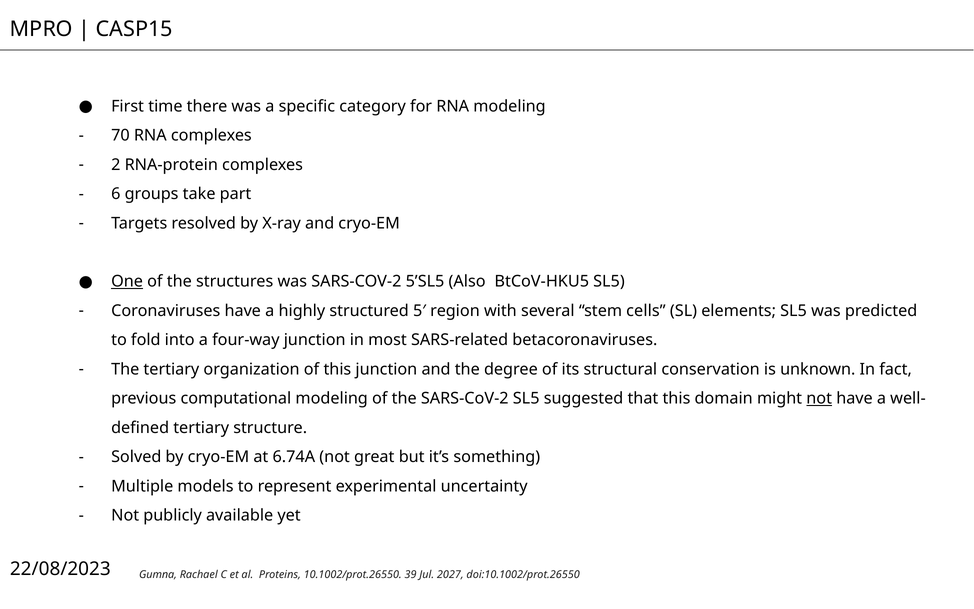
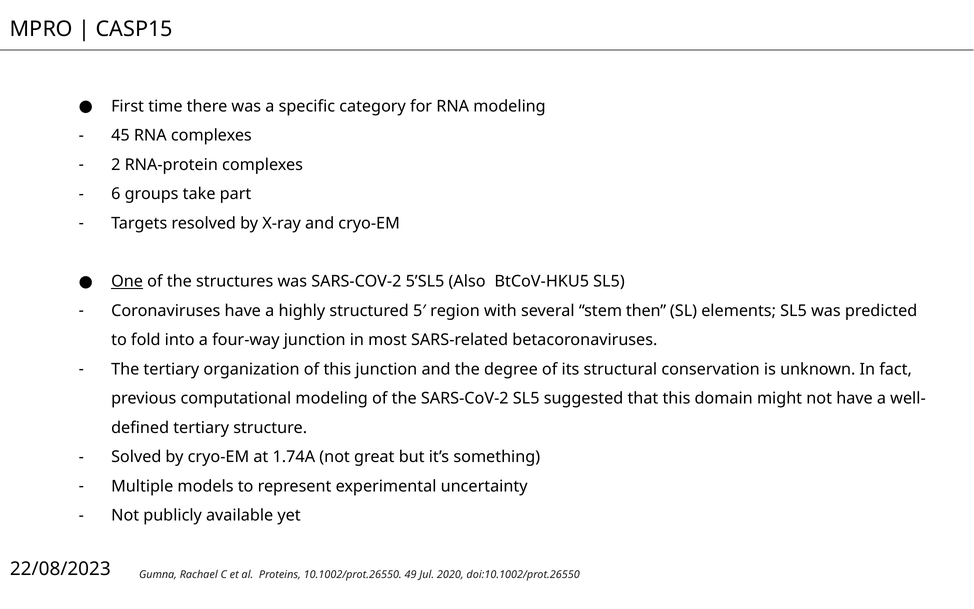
70: 70 -> 45
cells: cells -> then
not at (819, 398) underline: present -> none
6.74A: 6.74A -> 1.74A
39: 39 -> 49
2027: 2027 -> 2020
